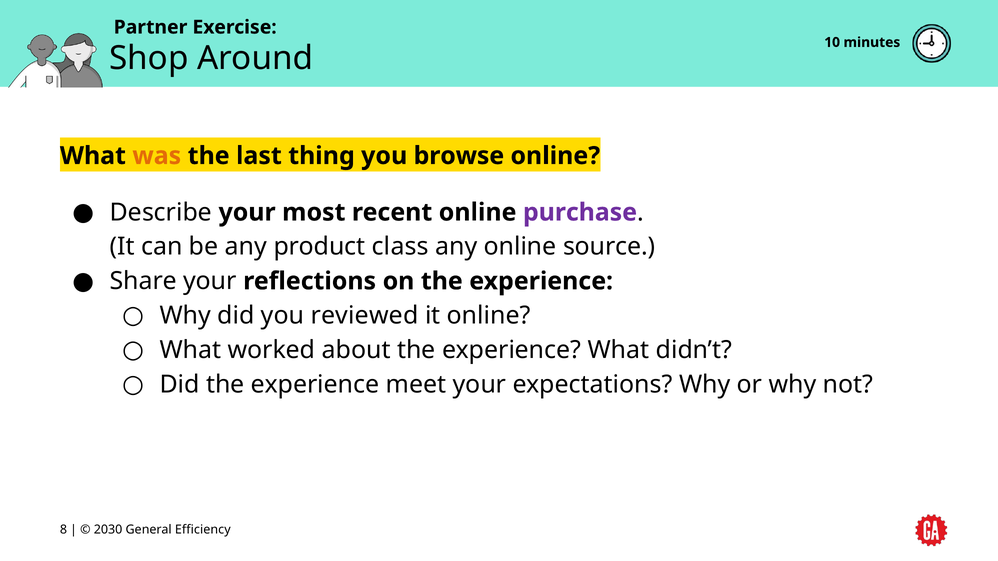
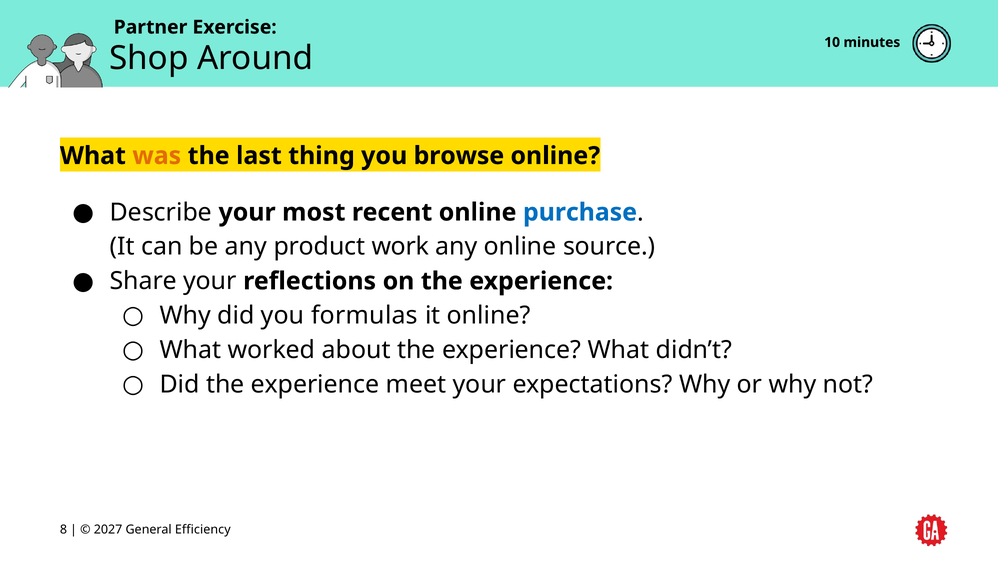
purchase colour: purple -> blue
class: class -> work
reviewed: reviewed -> formulas
2030: 2030 -> 2027
